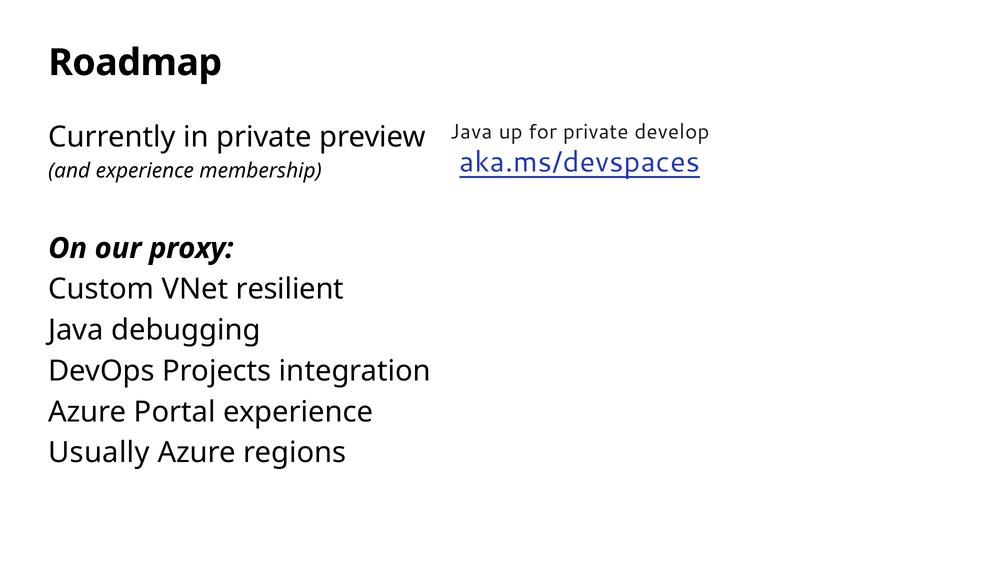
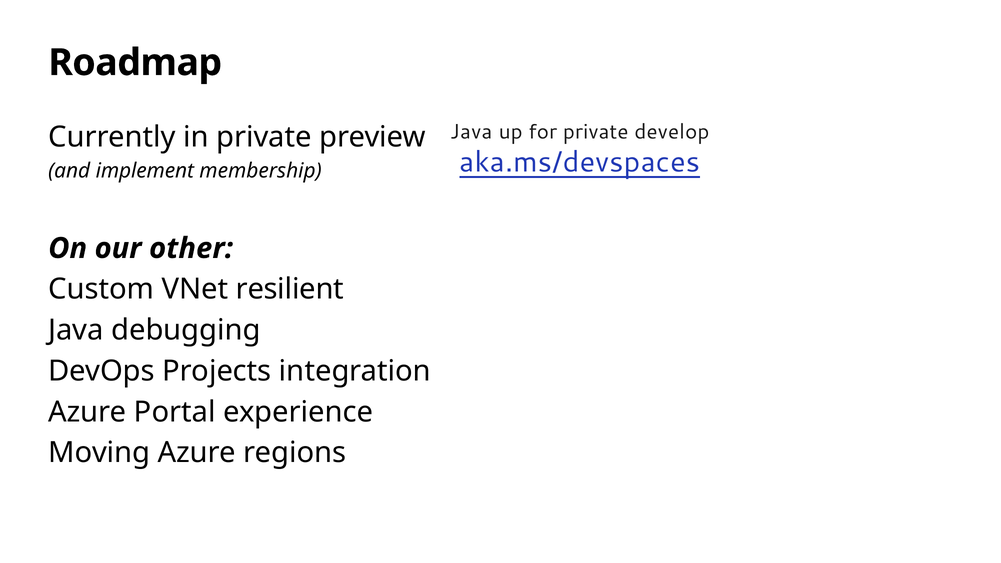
and experience: experience -> implement
proxy: proxy -> other
Usually: Usually -> Moving
